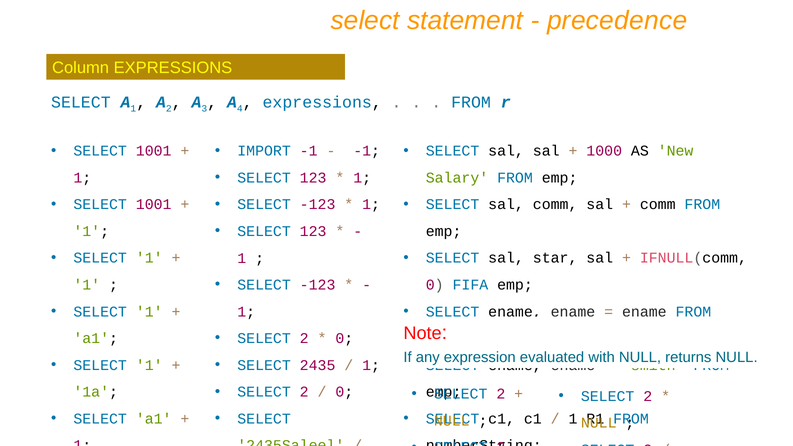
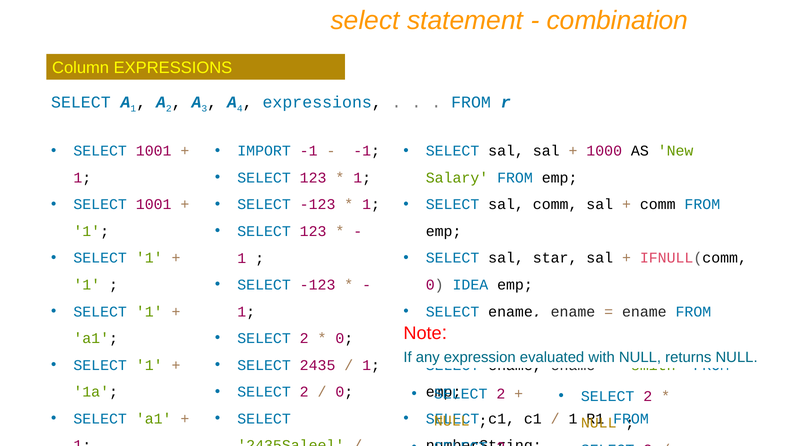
precedence: precedence -> combination
FIFA: FIFA -> IDEA
